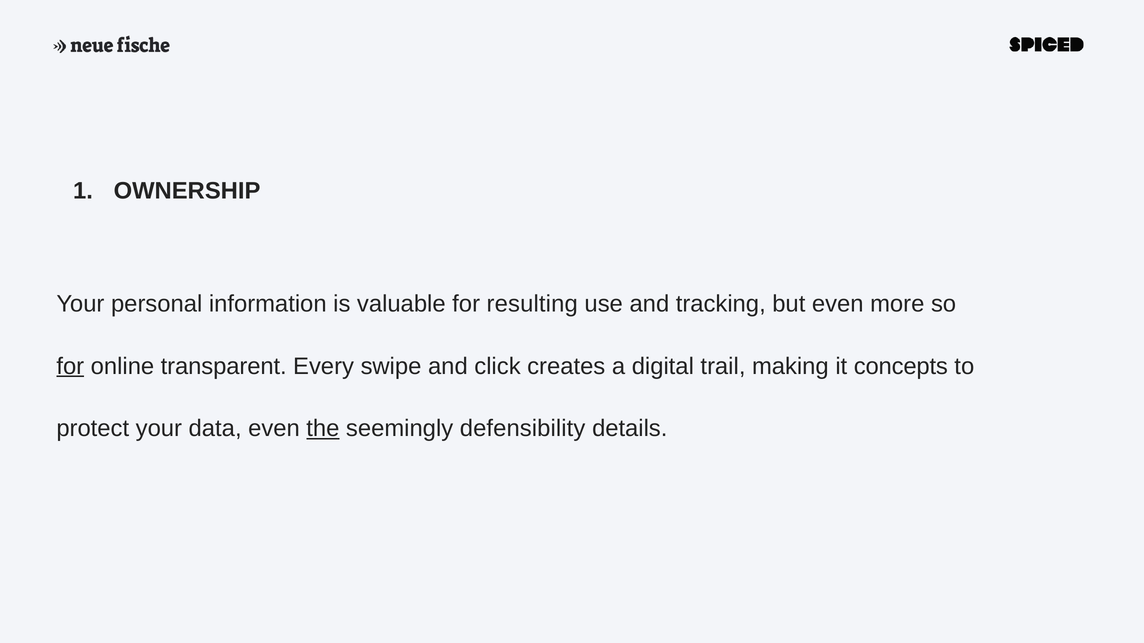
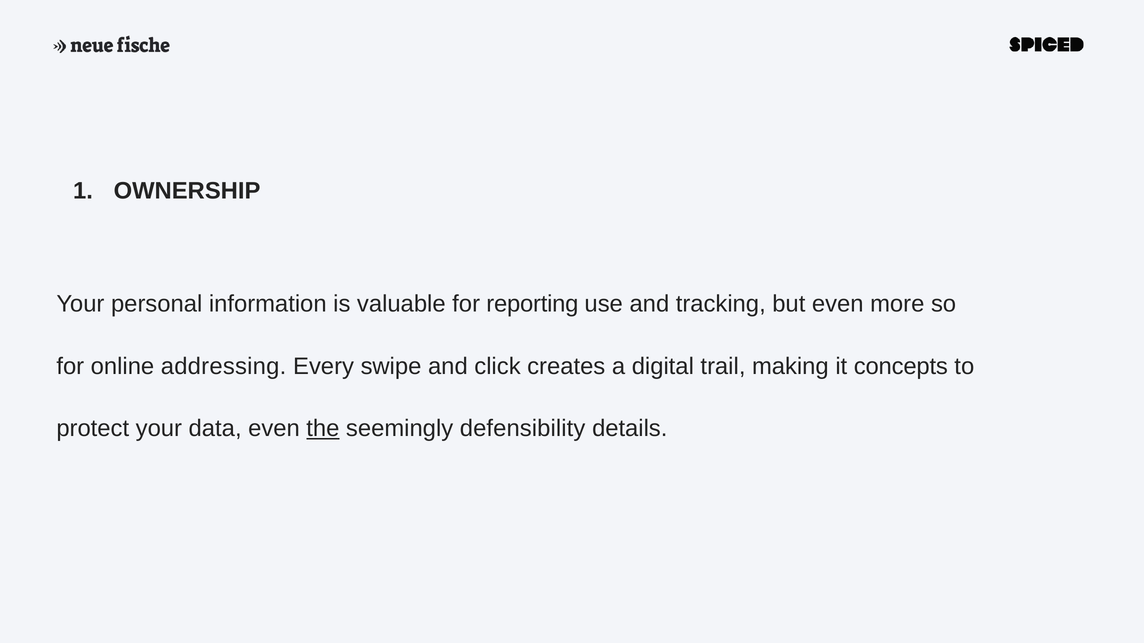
resulting: resulting -> reporting
for at (70, 367) underline: present -> none
transparent: transparent -> addressing
